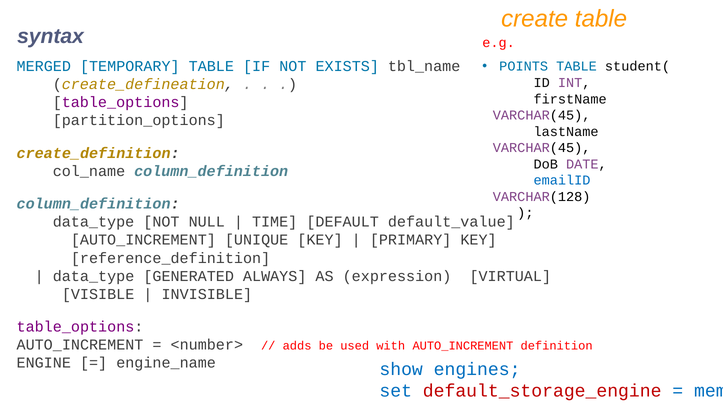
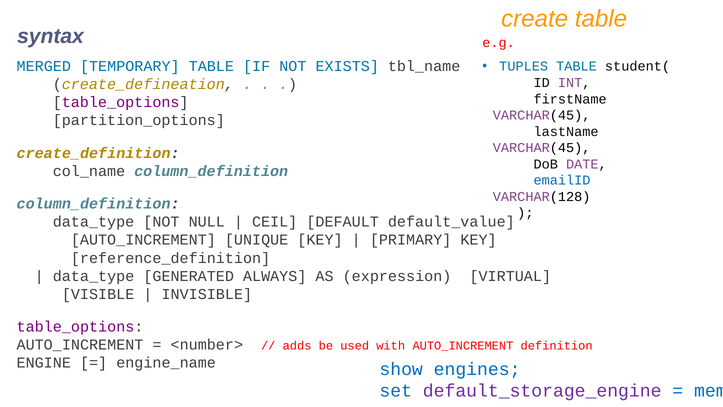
POINTS: POINTS -> TUPLES
TIME: TIME -> CEIL
default_storage_engine colour: red -> purple
